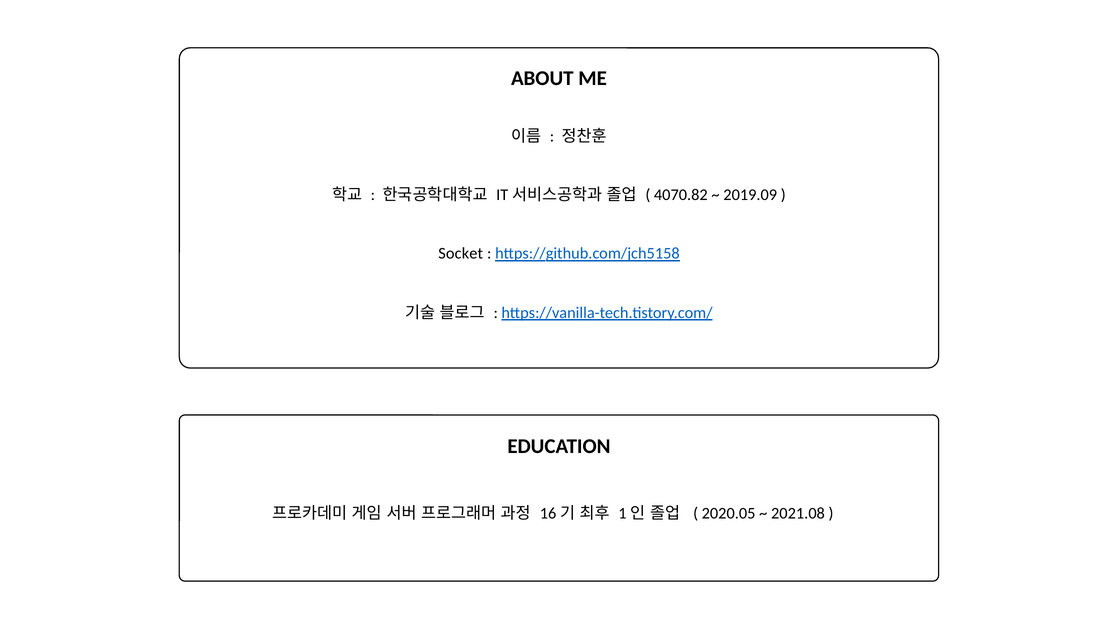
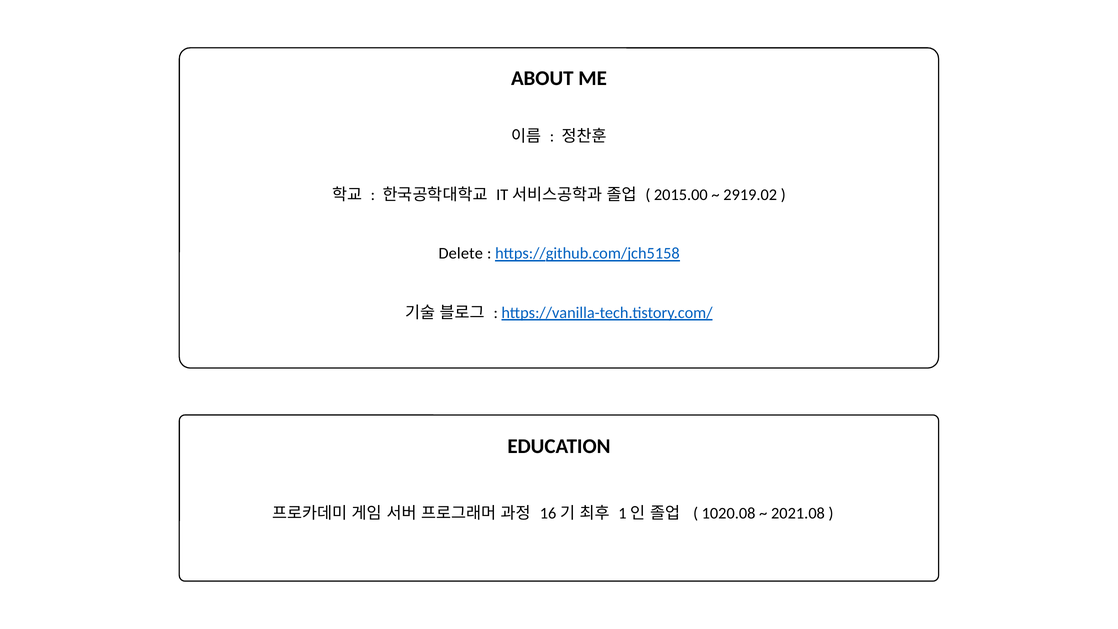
4070.82: 4070.82 -> 2015.00
2019.09: 2019.09 -> 2919.02
Socket: Socket -> Delete
2020.05: 2020.05 -> 1020.08
